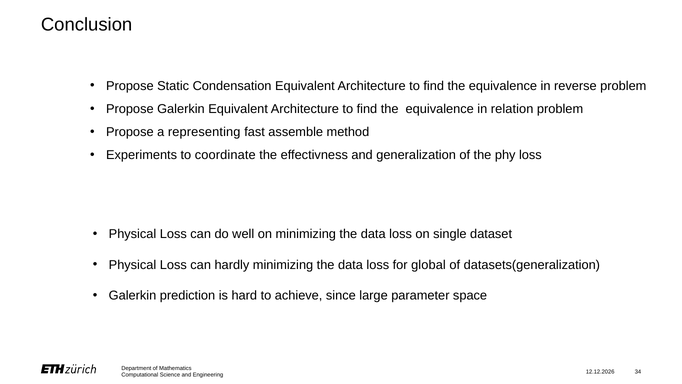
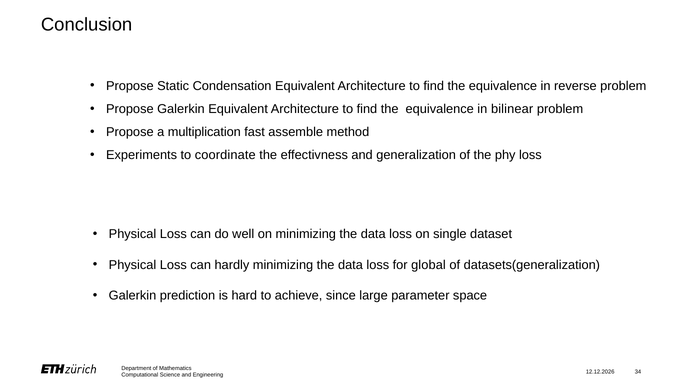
relation: relation -> bilinear
representing: representing -> multiplication
